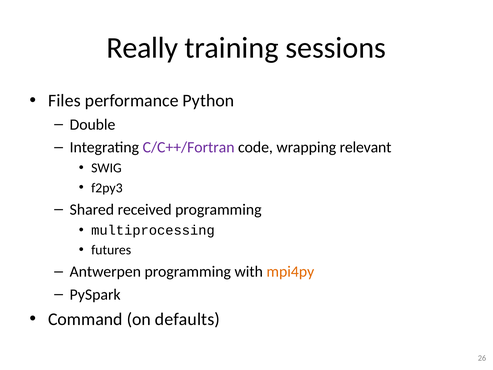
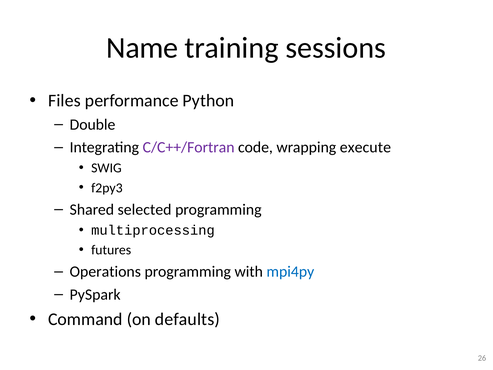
Really: Really -> Name
relevant: relevant -> execute
received: received -> selected
Antwerpen: Antwerpen -> Operations
mpi4py colour: orange -> blue
